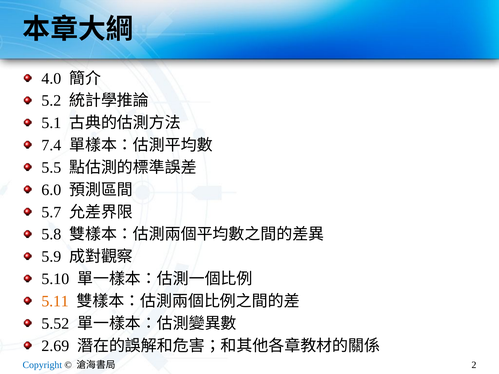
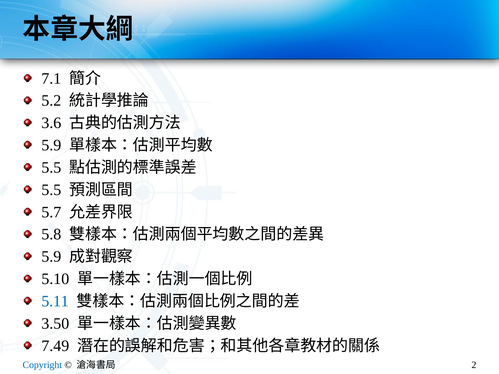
4.0: 4.0 -> 7.1
5.1: 5.1 -> 3.6
7.4 at (51, 145): 7.4 -> 5.9
6.0 at (51, 190): 6.0 -> 5.5
5.11 colour: orange -> blue
5.52: 5.52 -> 3.50
2.69: 2.69 -> 7.49
